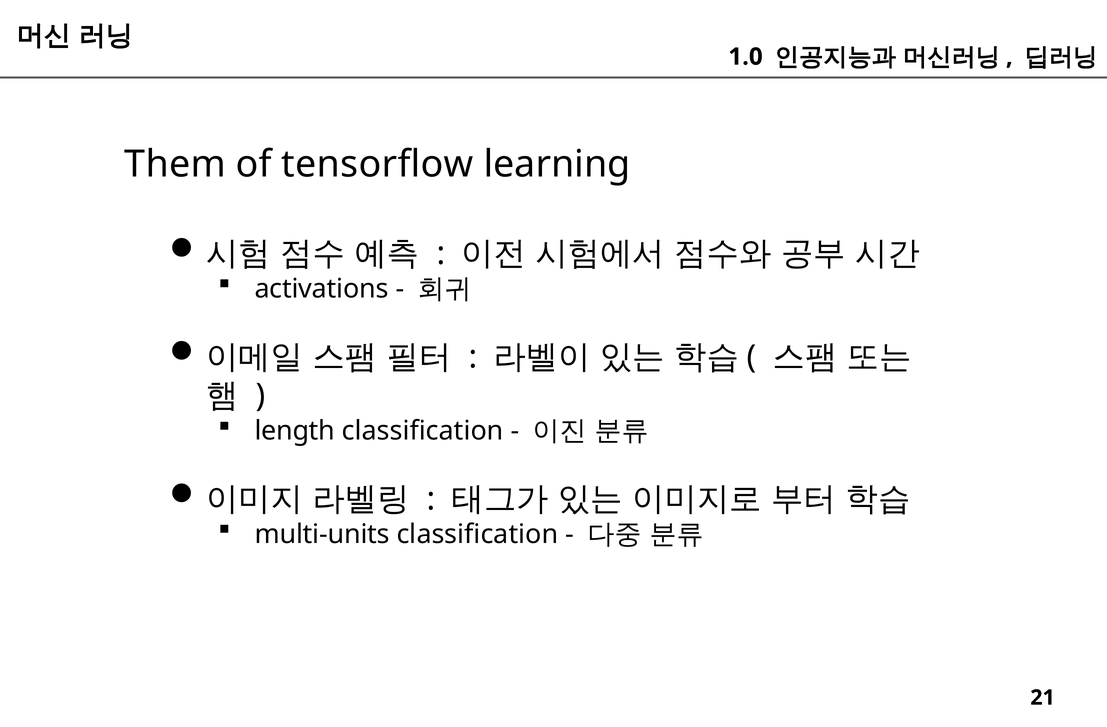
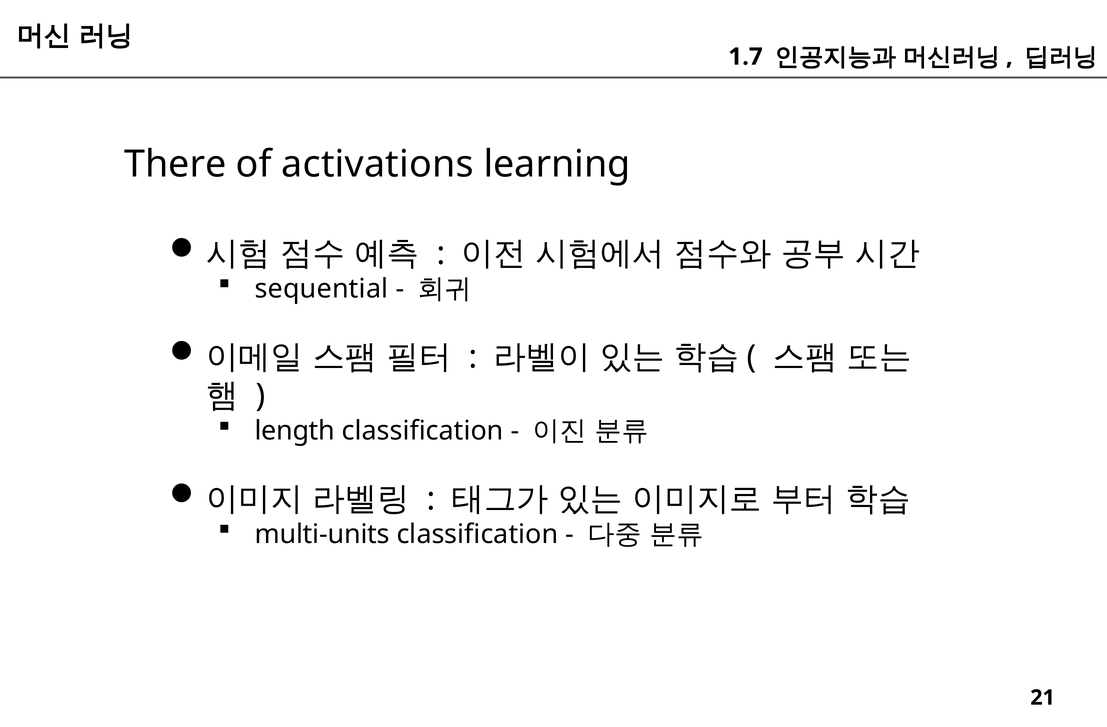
1.0: 1.0 -> 1.7
Them: Them -> There
tensorflow: tensorflow -> activations
activations: activations -> sequential
